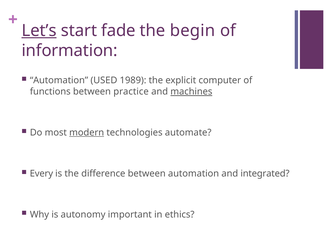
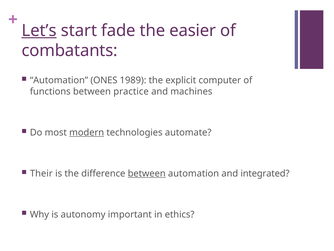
begin: begin -> easier
information: information -> combatants
USED: USED -> ONES
machines underline: present -> none
Every: Every -> Their
between at (147, 173) underline: none -> present
